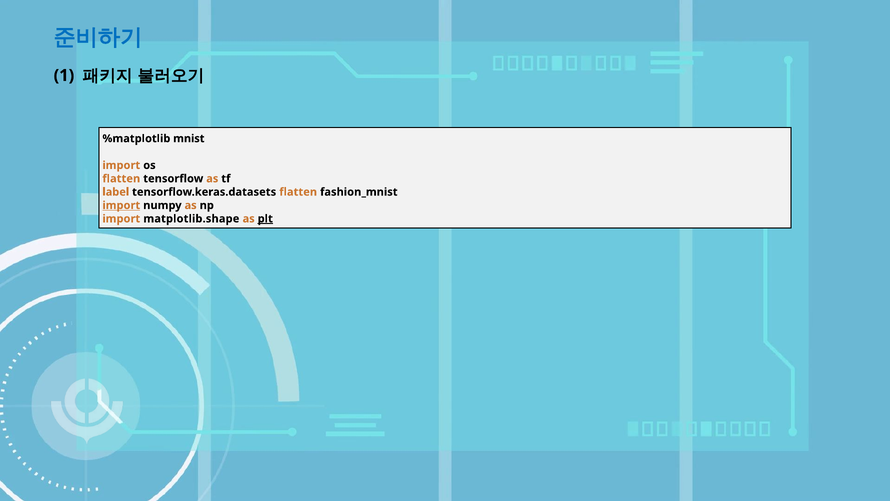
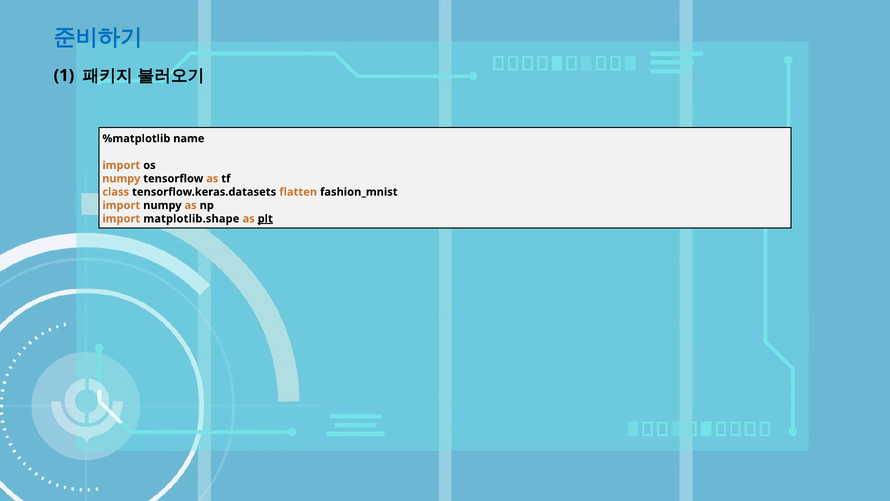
mnist: mnist -> name
flatten at (121, 178): flatten -> numpy
label: label -> class
import at (121, 205) underline: present -> none
